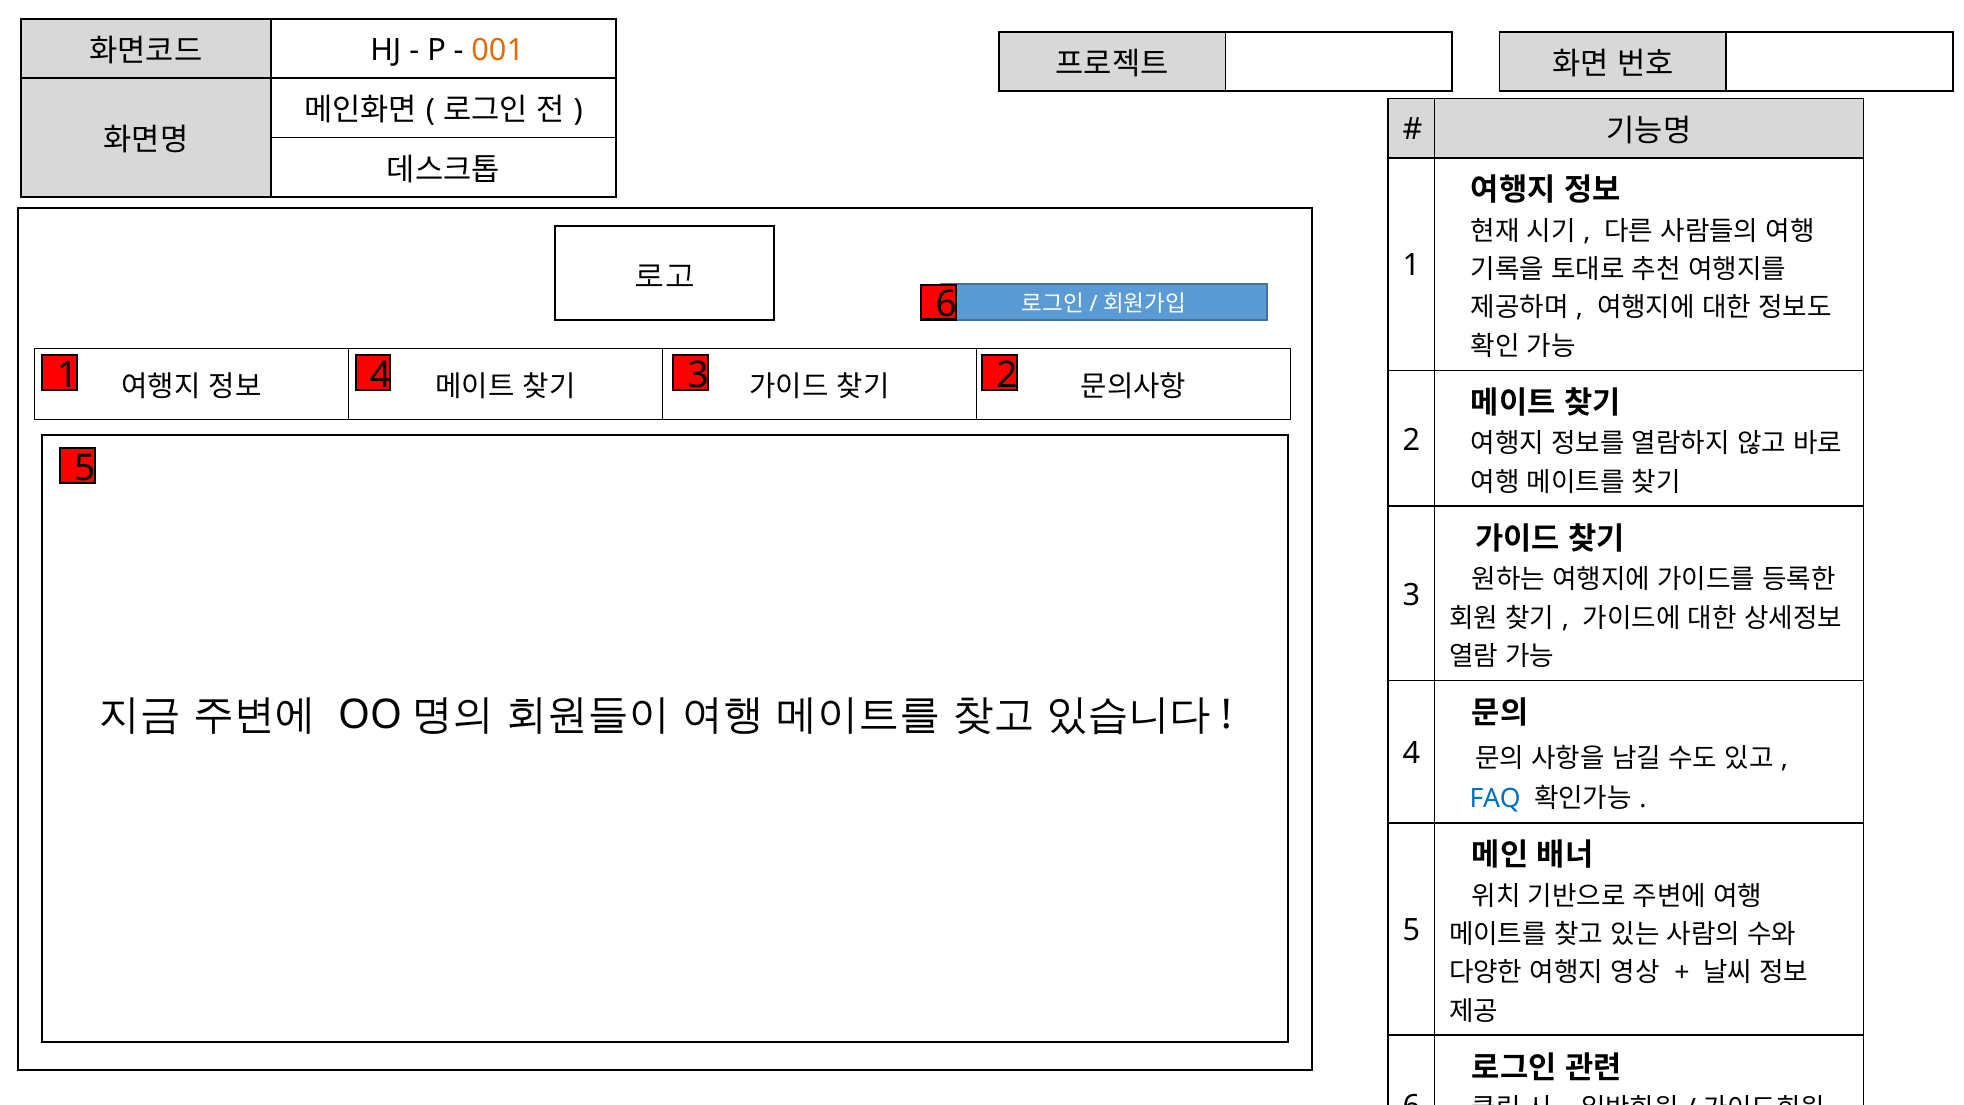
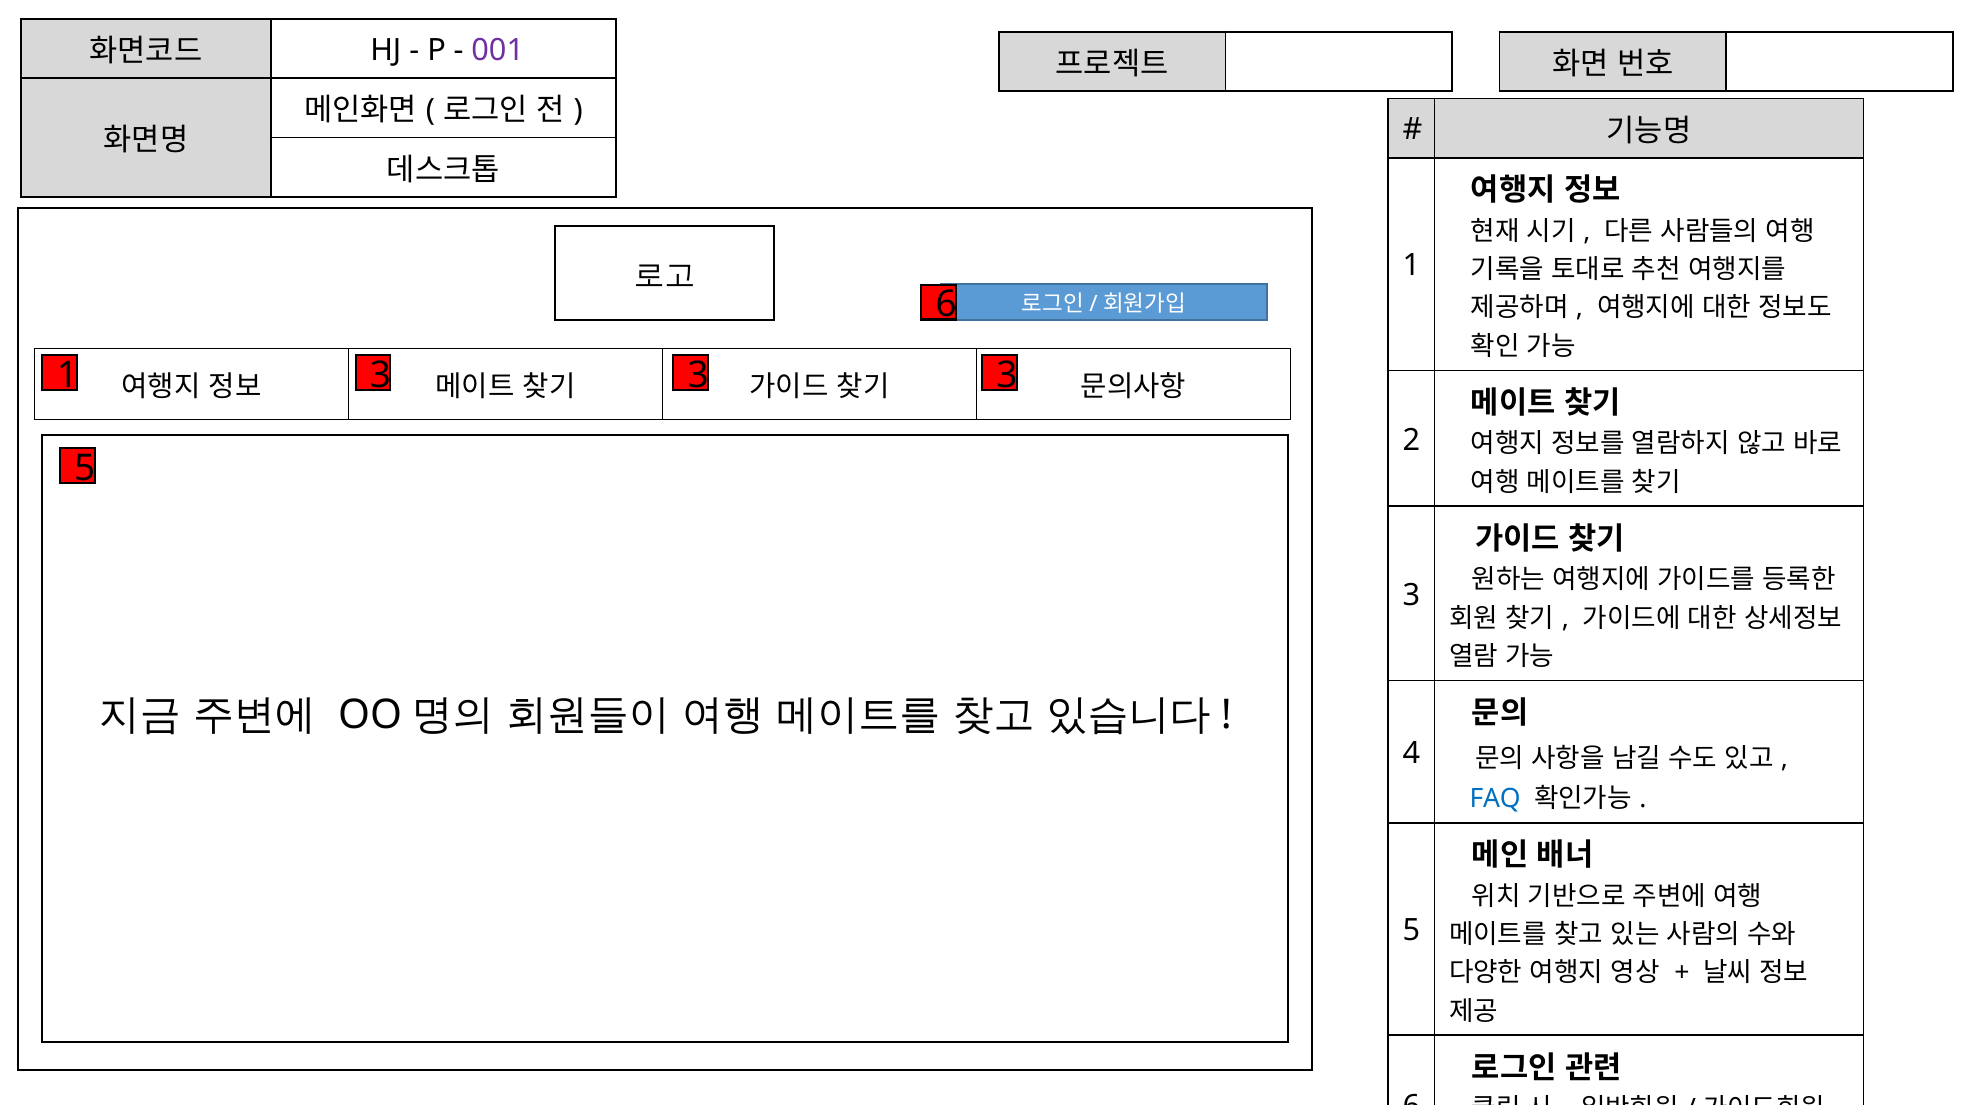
001 colour: orange -> purple
1 4: 4 -> 3
2 at (1007, 375): 2 -> 3
